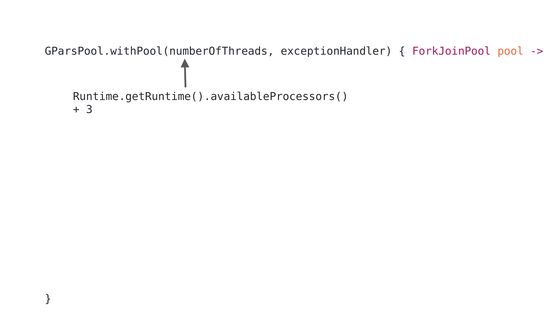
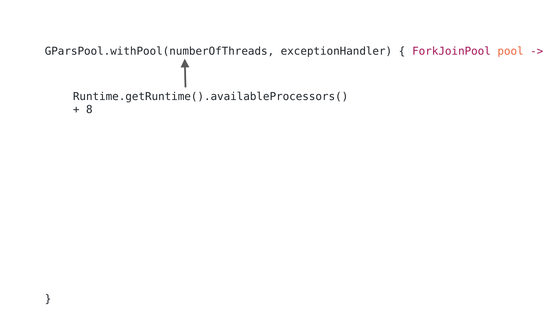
3: 3 -> 8
